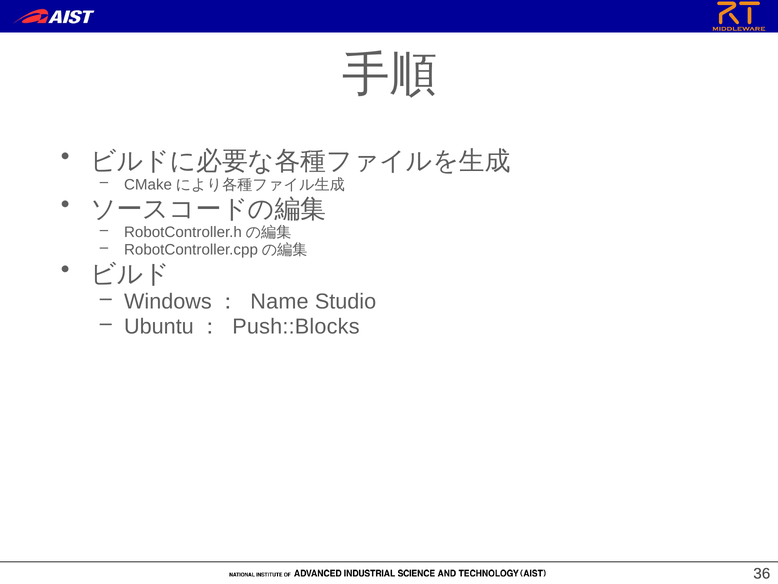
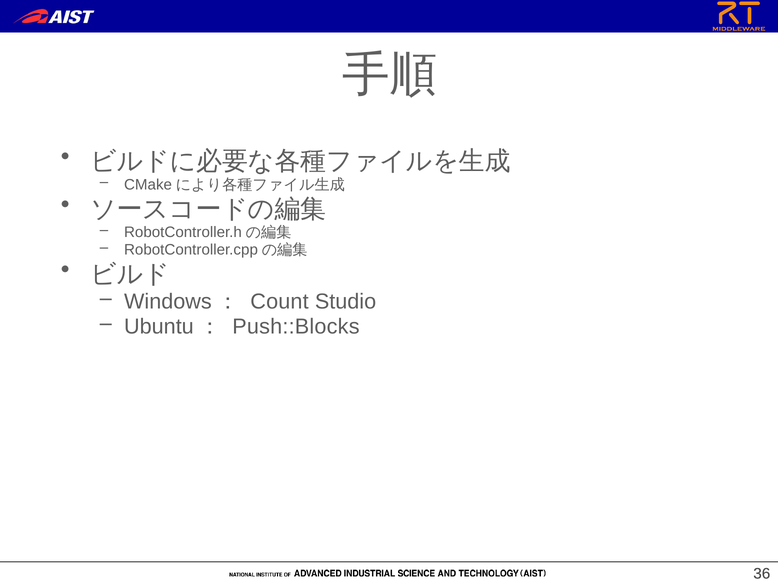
Name: Name -> Count
